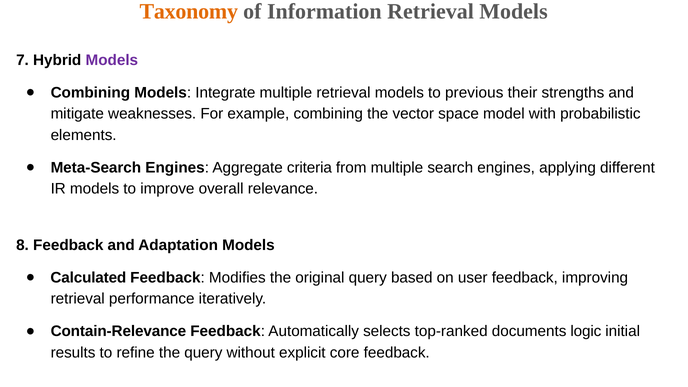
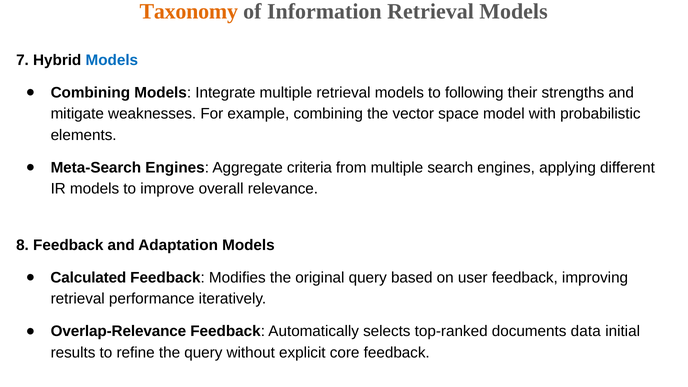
Models at (112, 60) colour: purple -> blue
previous: previous -> following
Contain-Relevance: Contain-Relevance -> Overlap-Relevance
logic: logic -> data
